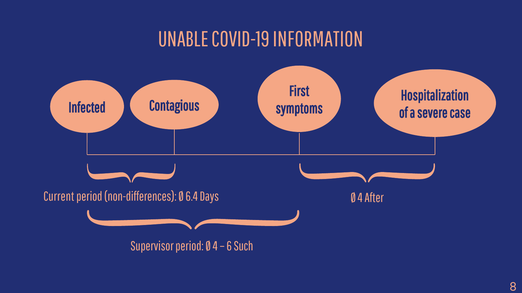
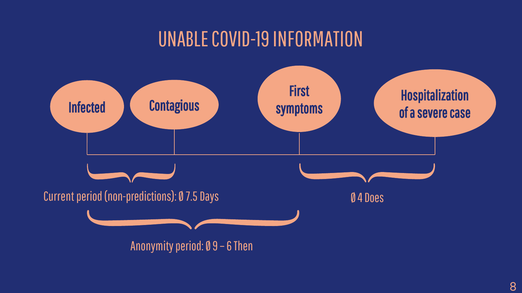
non-differences: non-differences -> non-predictions
6.4: 6.4 -> 7.5
After: After -> Does
Supervisor: Supervisor -> Anonymity
period Ø 4: 4 -> 9
Such: Such -> Then
